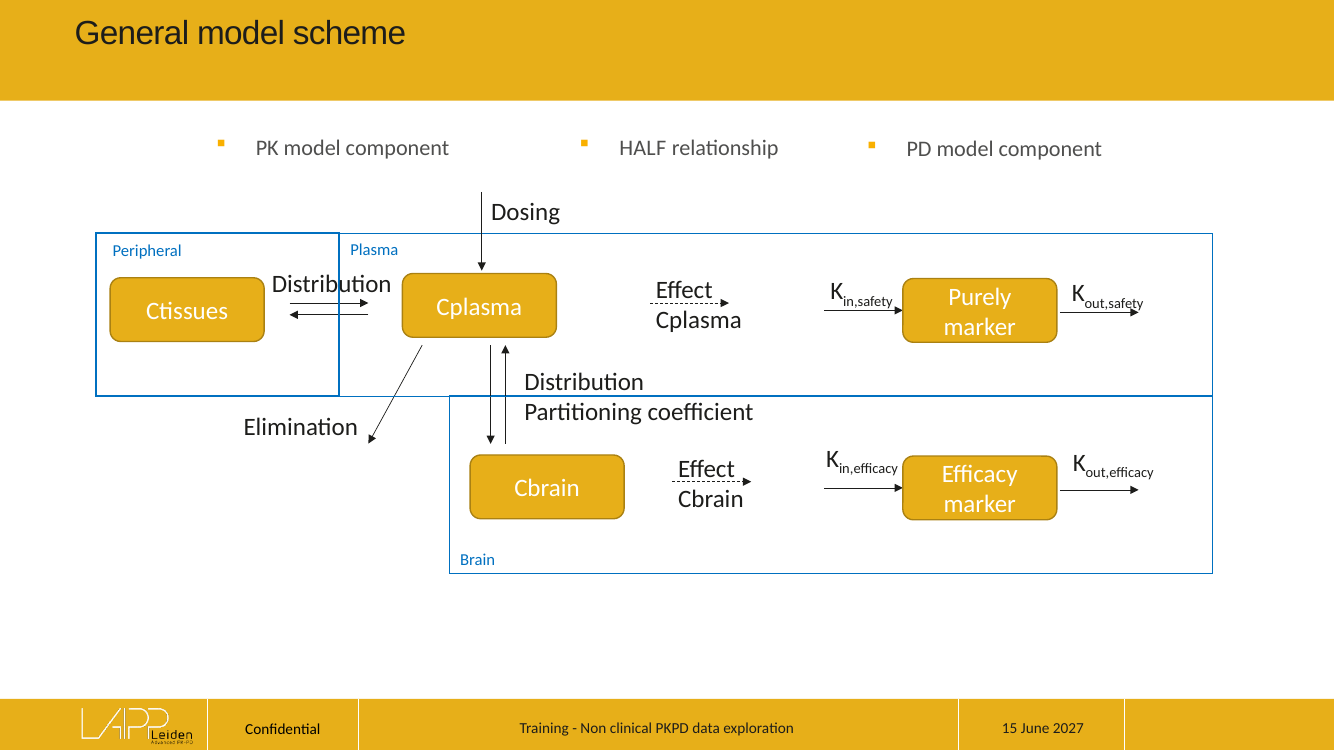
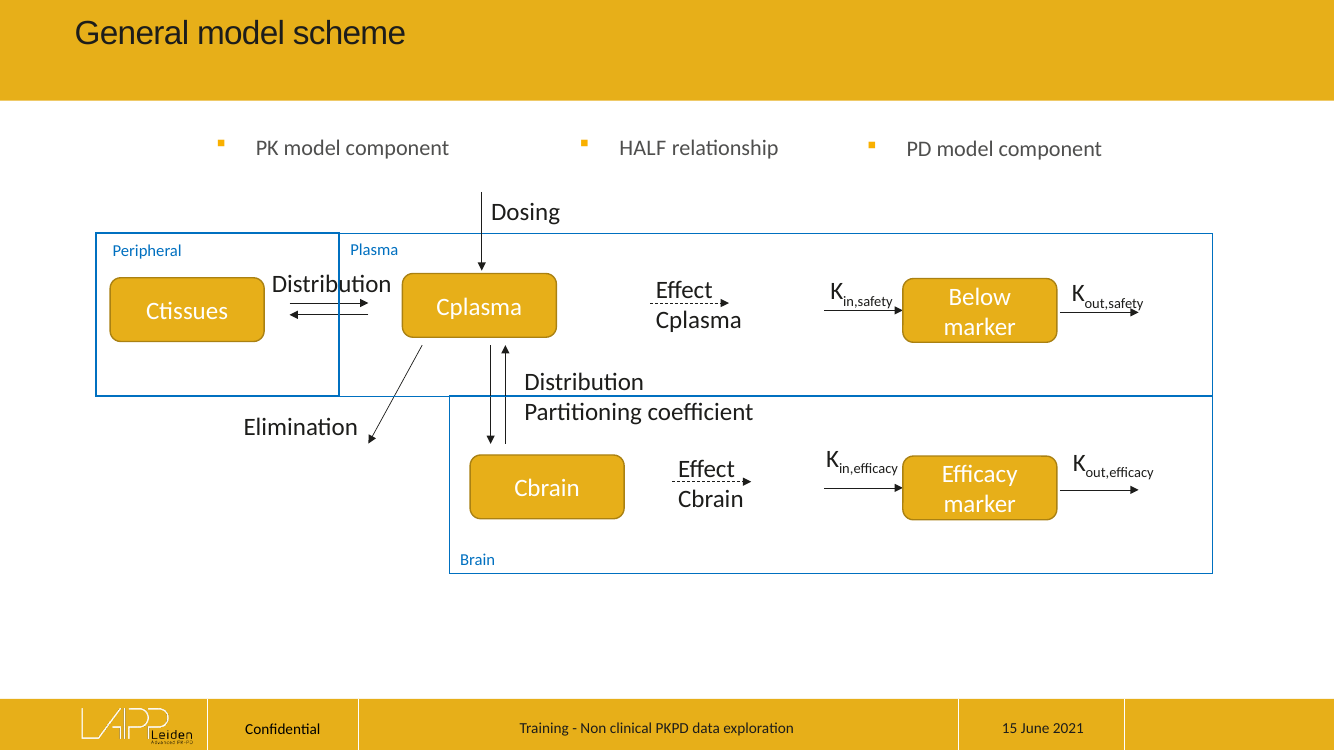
Purely: Purely -> Below
2027: 2027 -> 2021
